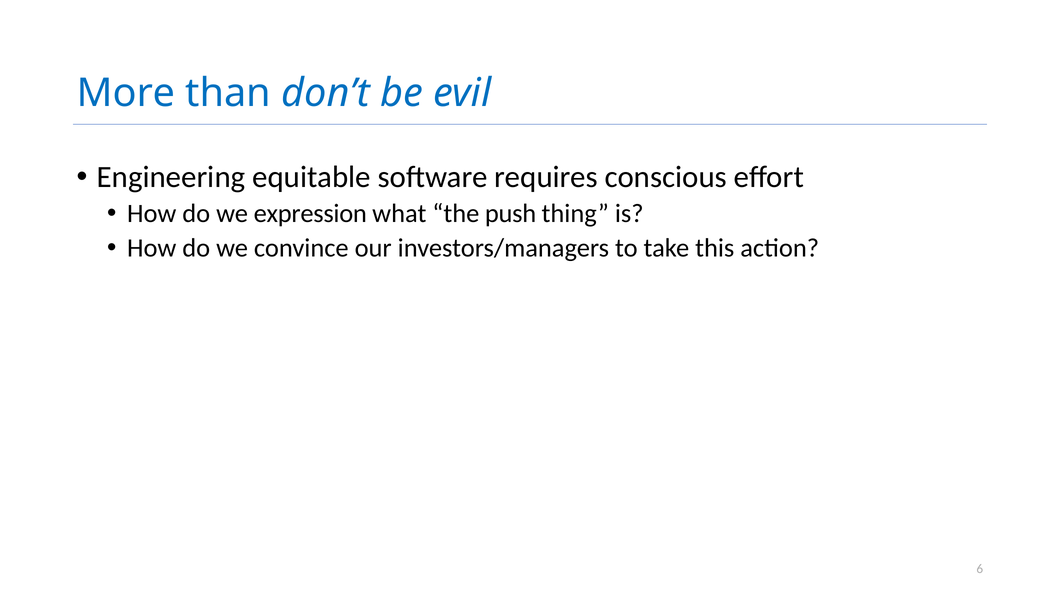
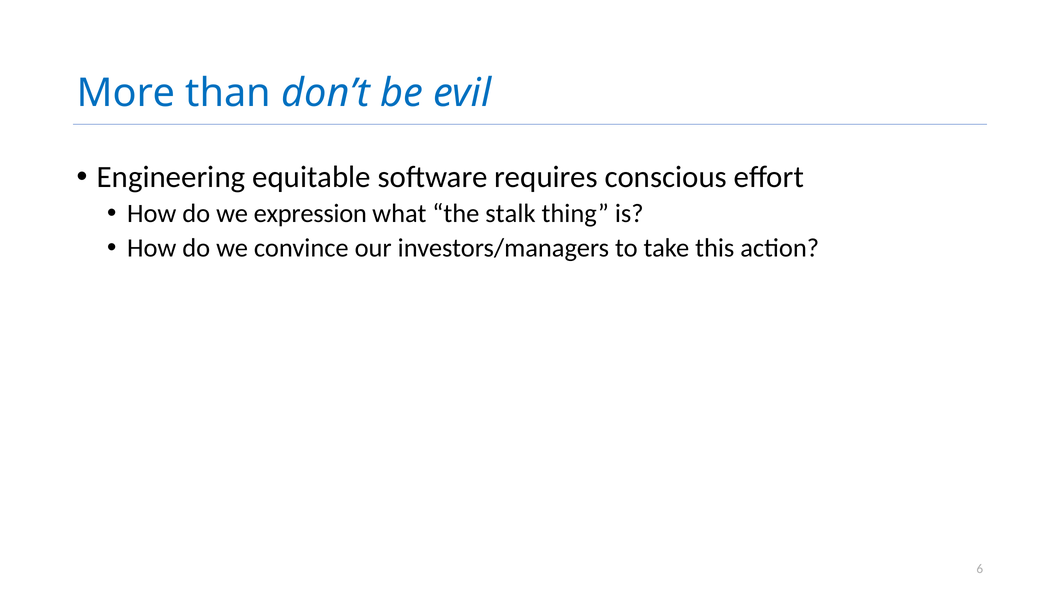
push: push -> stalk
